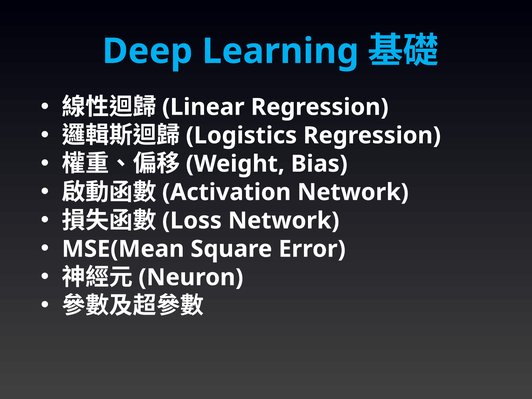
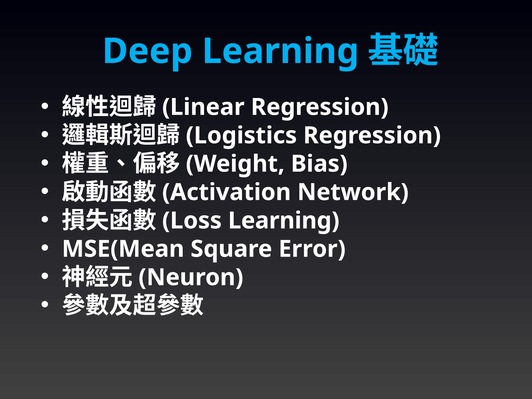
Network at (284, 221): Network -> Learning
